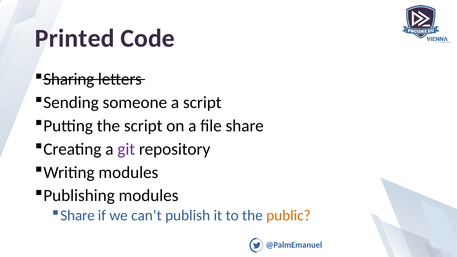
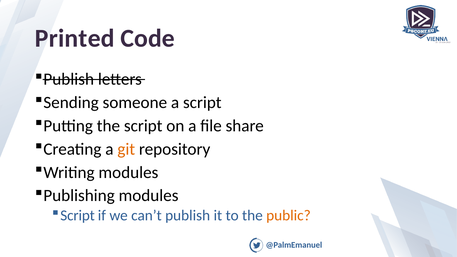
Sharing at (69, 79): Sharing -> Publish
git colour: purple -> orange
Share at (78, 216): Share -> Script
